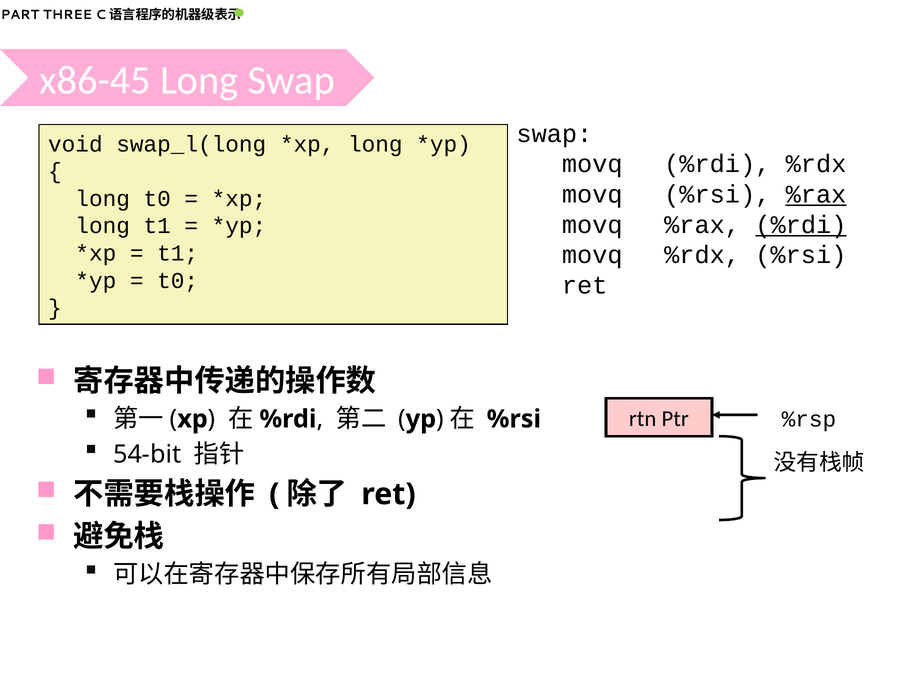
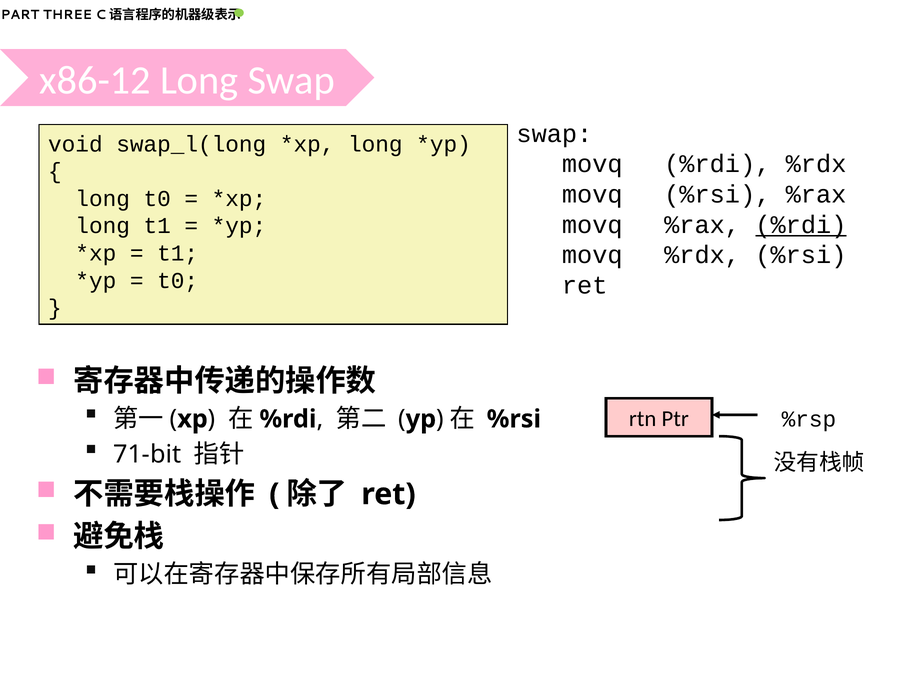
x86-45: x86-45 -> x86-12
%rax at (816, 194) underline: present -> none
54-bit: 54-bit -> 71-bit
